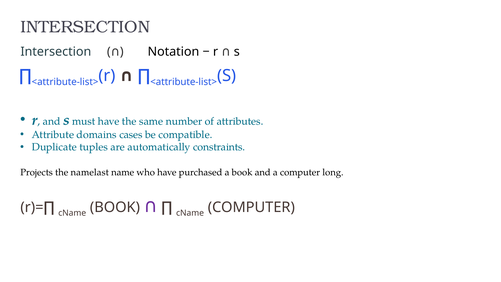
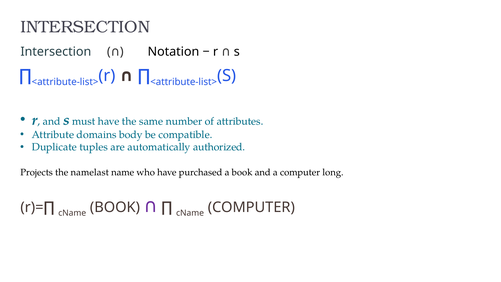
cases: cases -> body
constraints: constraints -> authorized
